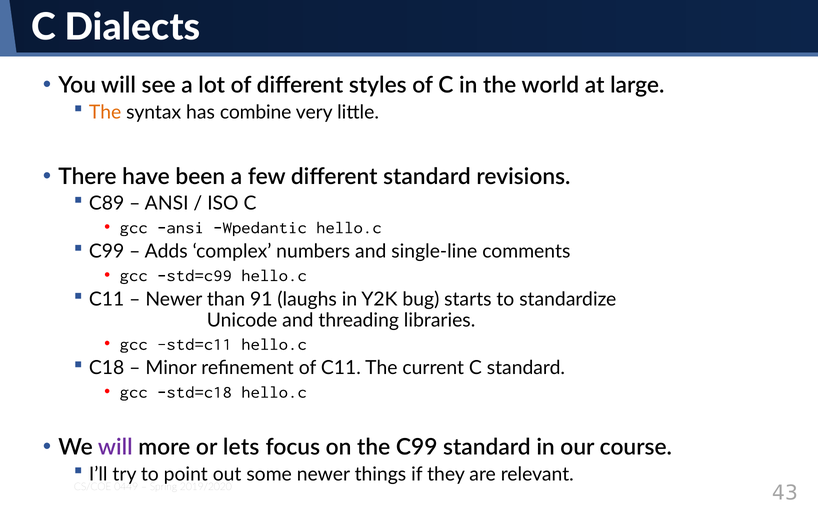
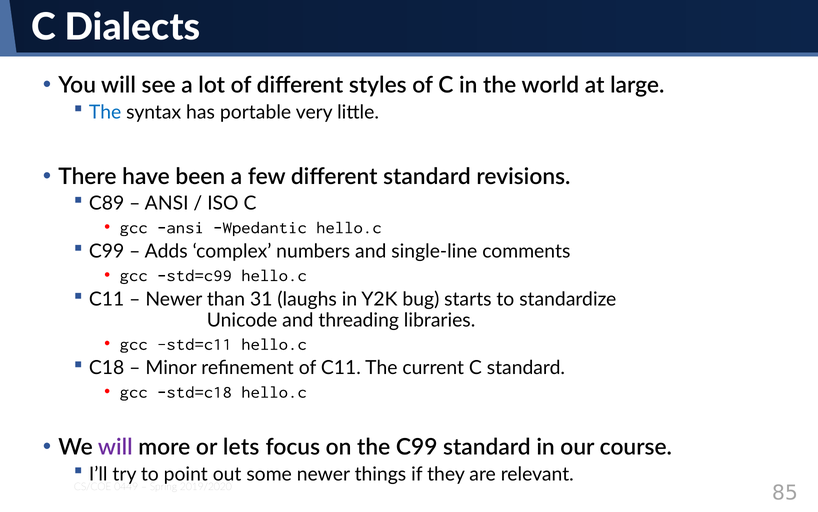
The at (105, 112) colour: orange -> blue
combine: combine -> portable
91: 91 -> 31
43: 43 -> 85
